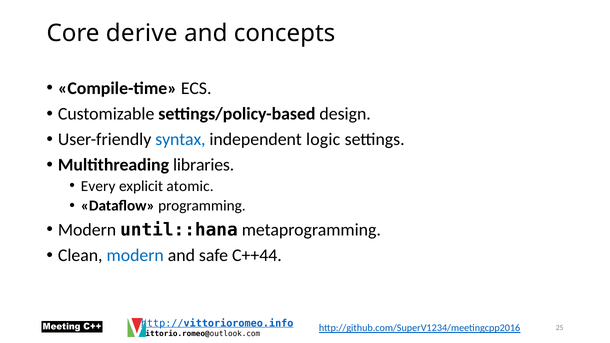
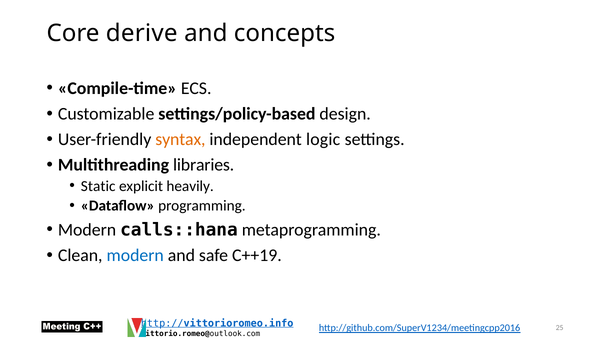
syntax colour: blue -> orange
Every: Every -> Static
atomic: atomic -> heavily
until::hana: until::hana -> calls::hana
C++44: C++44 -> C++19
